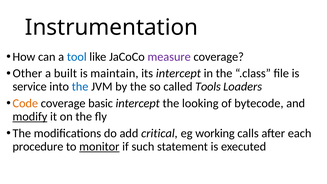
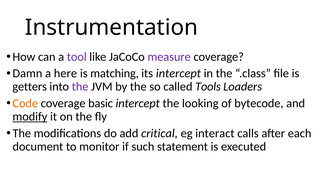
tool colour: blue -> purple
Other: Other -> Damn
built: built -> here
maintain: maintain -> matching
service: service -> getters
the at (80, 87) colour: blue -> purple
working: working -> interact
procedure: procedure -> document
monitor underline: present -> none
